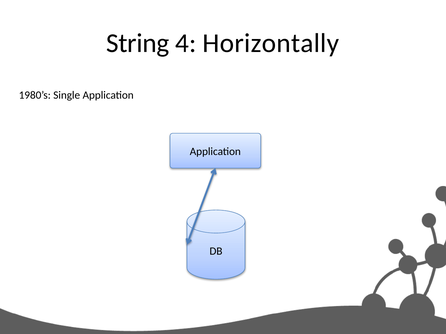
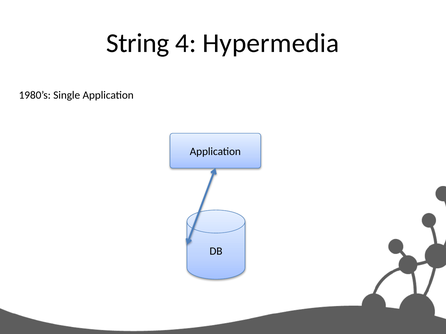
Horizontally: Horizontally -> Hypermedia
